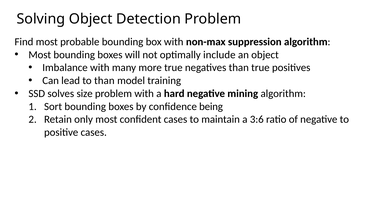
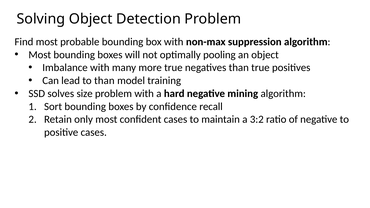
include: include -> pooling
being: being -> recall
3:6: 3:6 -> 3:2
